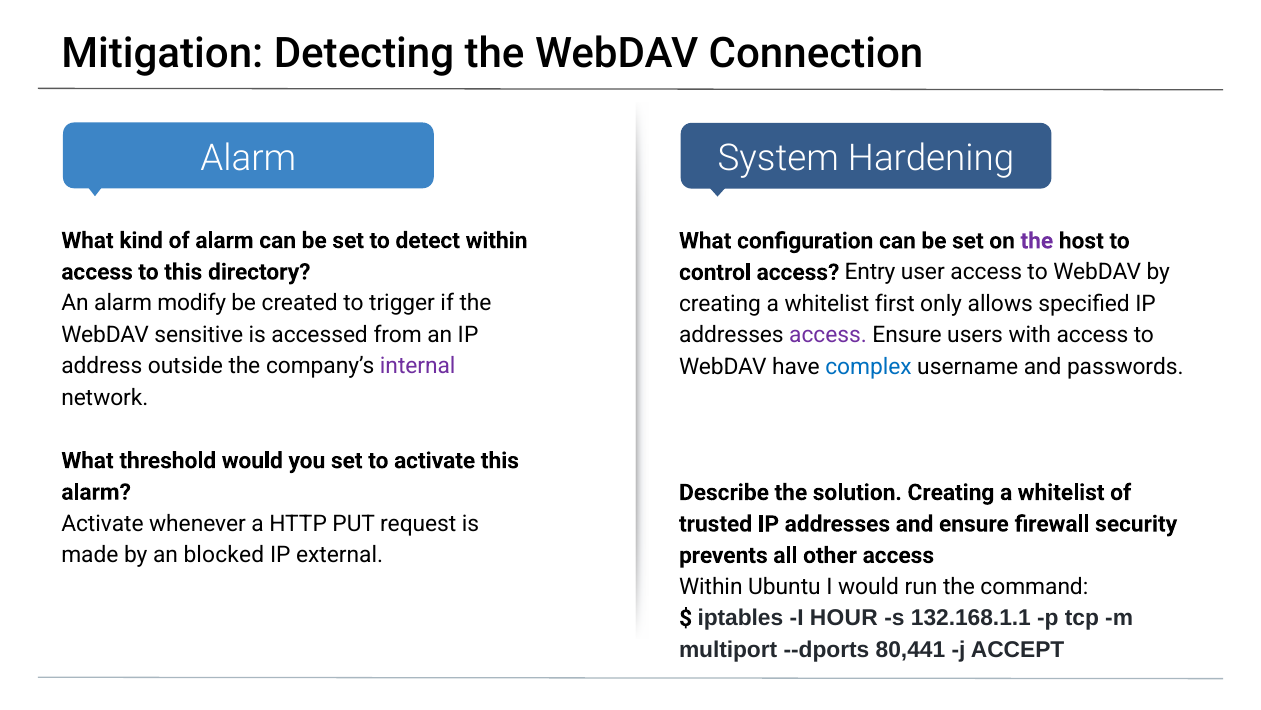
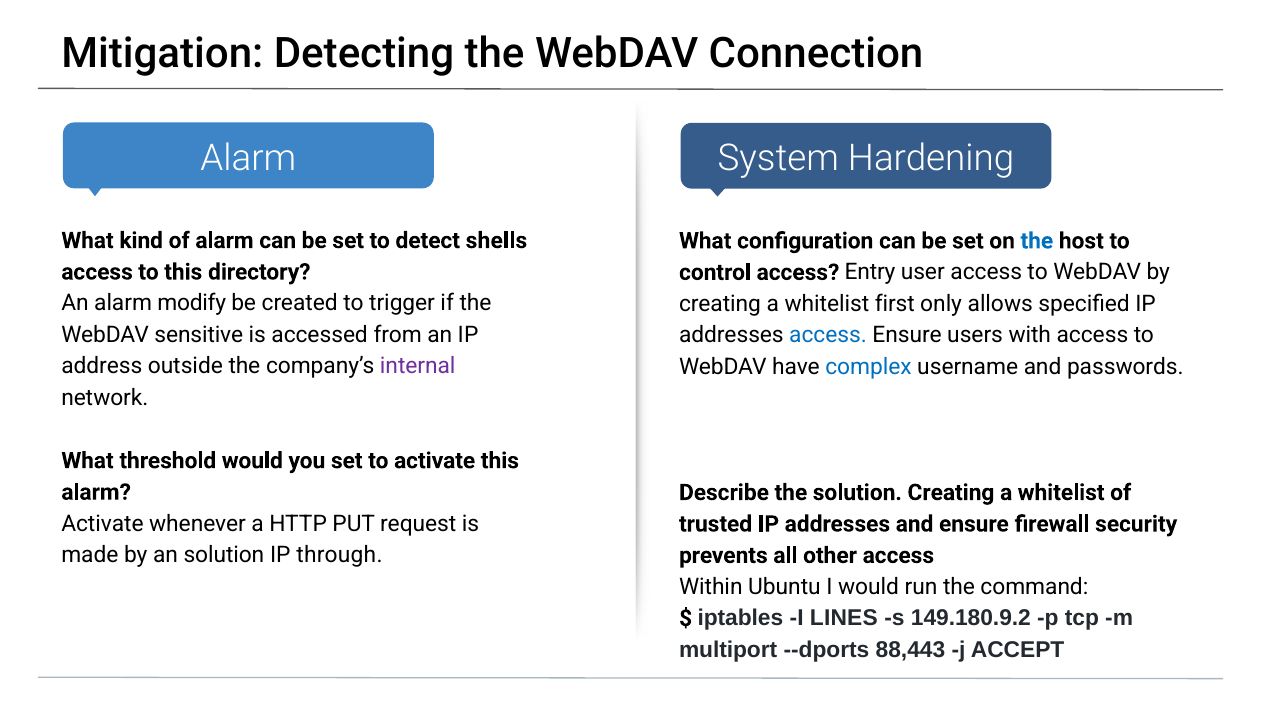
detect within: within -> shells
the at (1037, 241) colour: purple -> blue
access at (828, 335) colour: purple -> blue
an blocked: blocked -> solution
external: external -> through
HOUR: HOUR -> LINES
132.168.1.1: 132.168.1.1 -> 149.180.9.2
80,441: 80,441 -> 88,443
